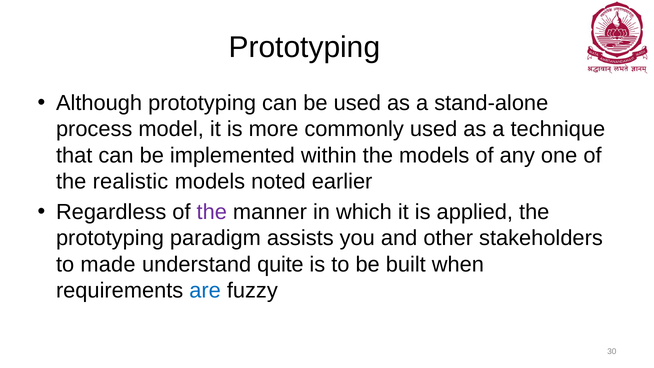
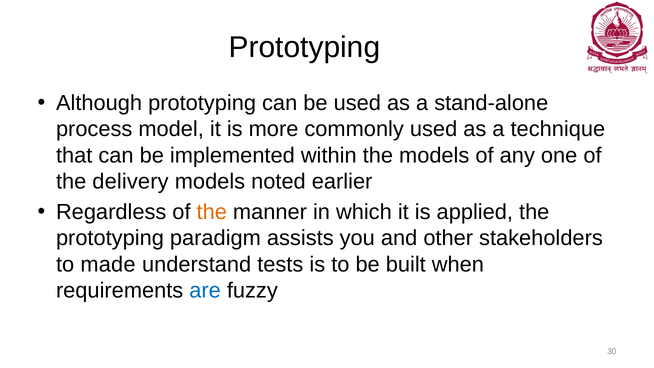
realistic: realistic -> delivery
the at (212, 212) colour: purple -> orange
quite: quite -> tests
